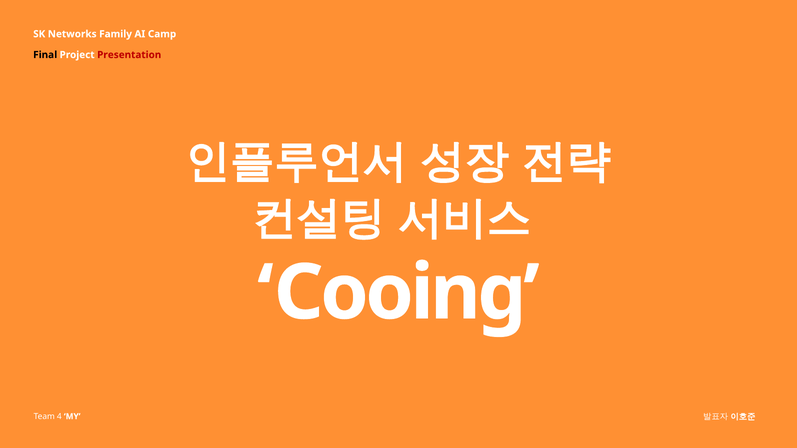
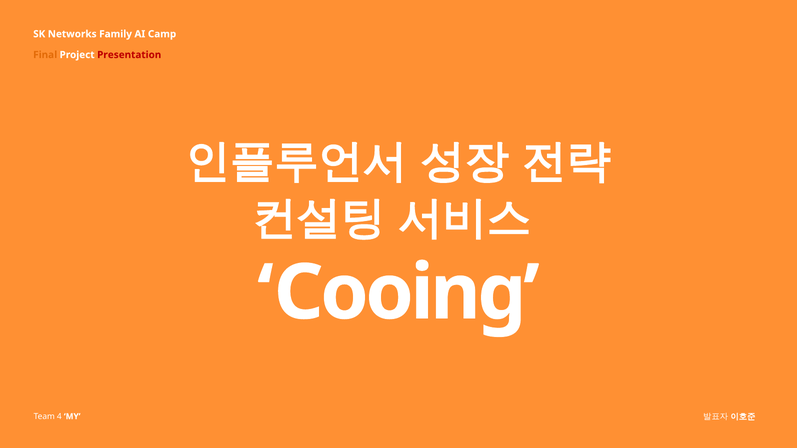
Final colour: black -> orange
